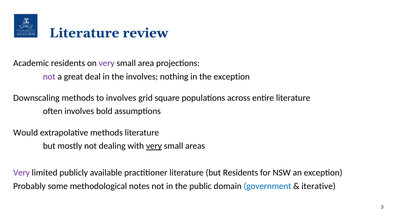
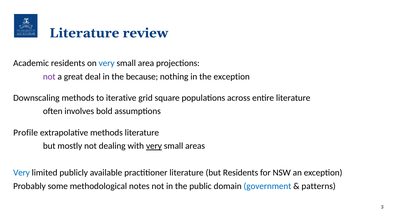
very at (107, 63) colour: purple -> blue
the involves: involves -> because
to involves: involves -> iterative
Would: Would -> Profile
Very at (22, 172) colour: purple -> blue
iterative: iterative -> patterns
